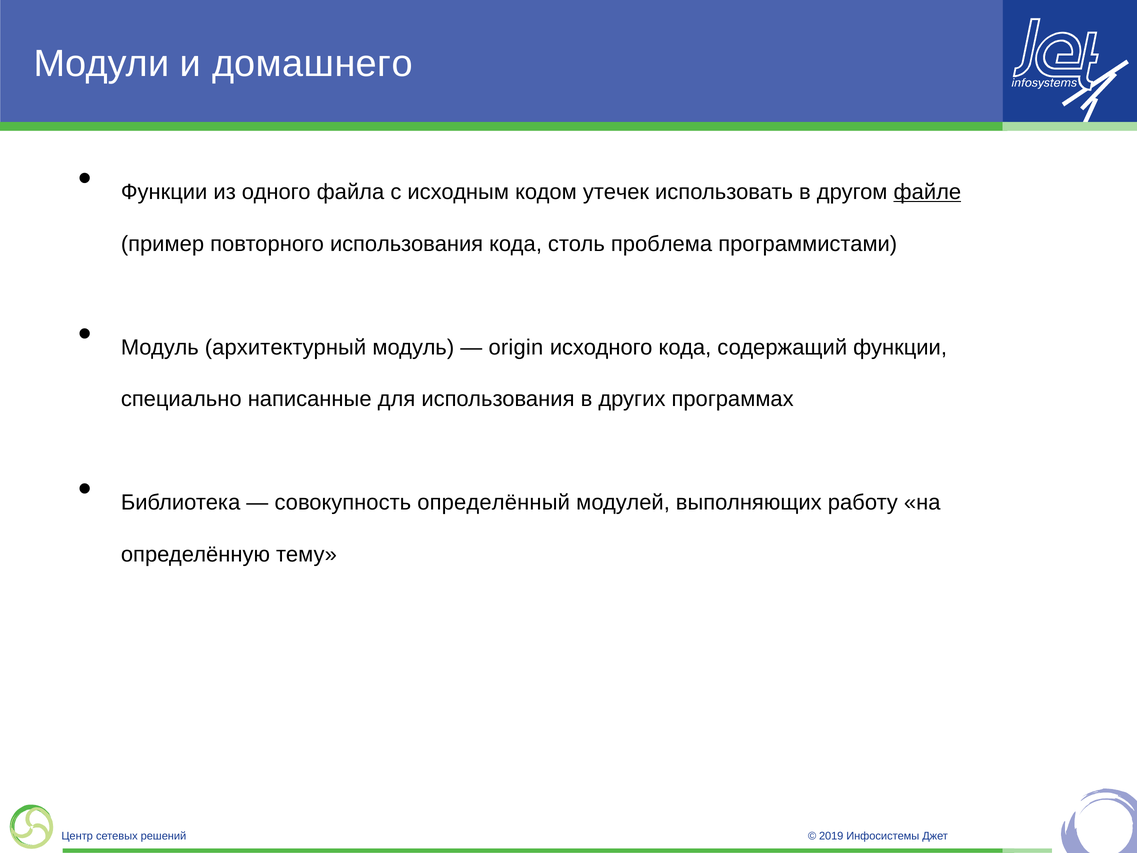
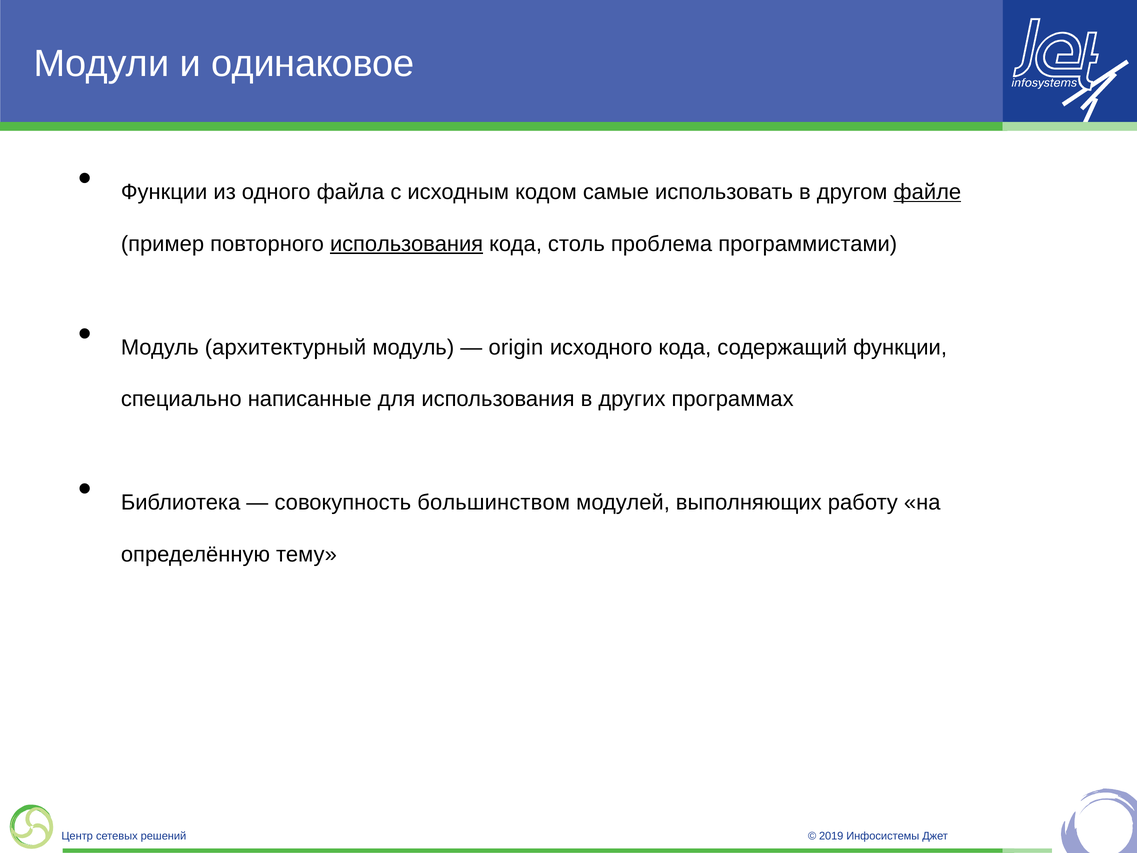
домашнего: домашнего -> одинаковое
утечек: утечек -> самые
использования at (407, 244) underline: none -> present
определённый: определённый -> большинством
